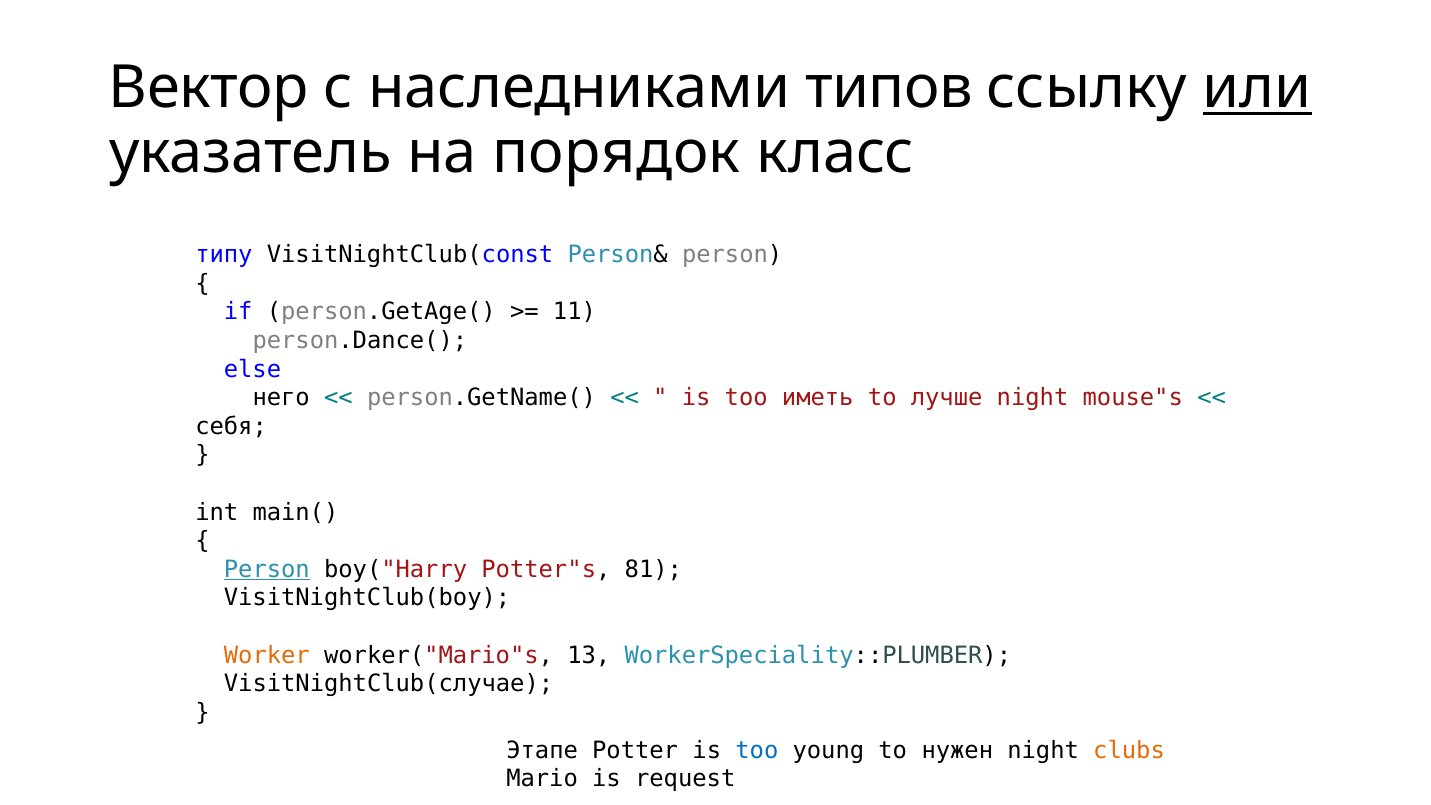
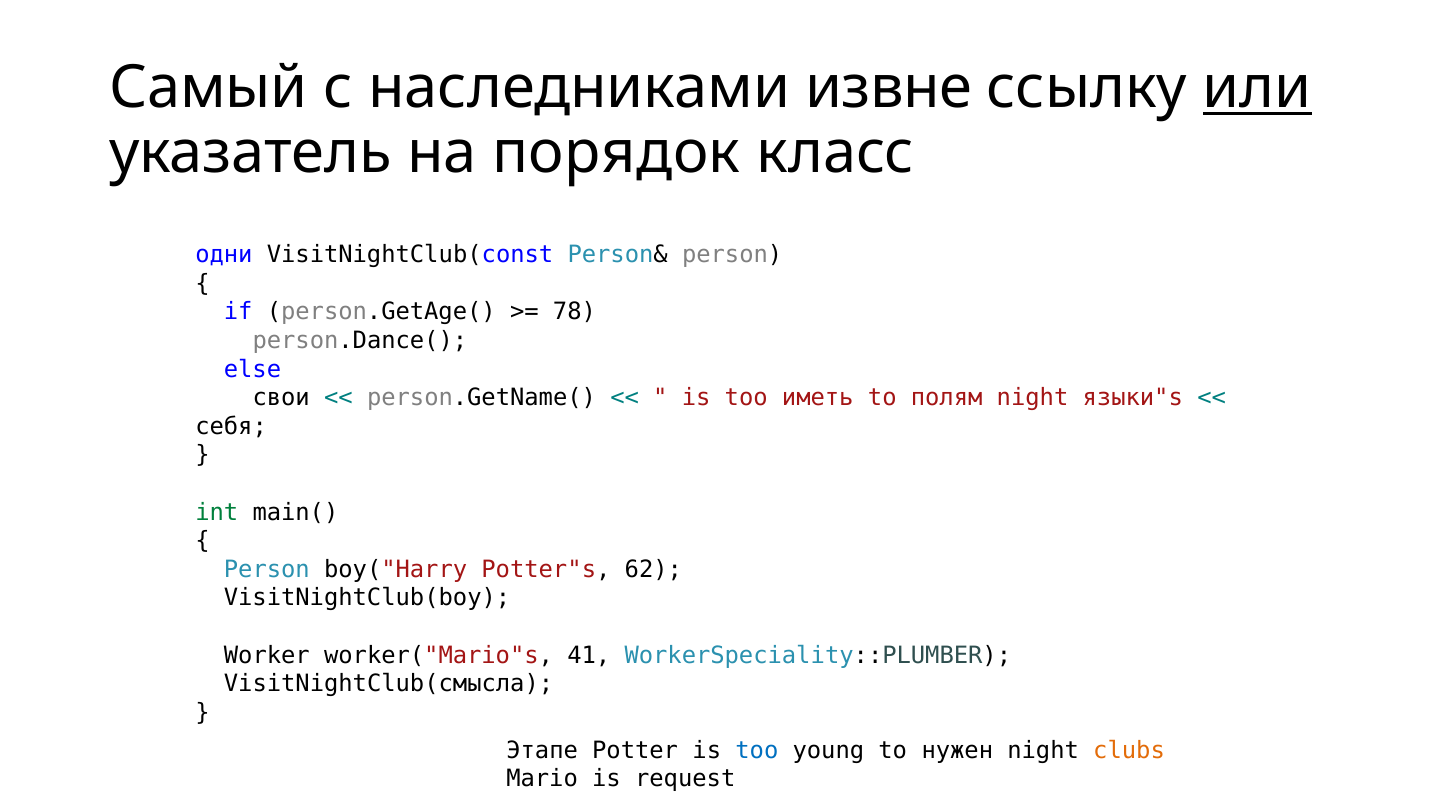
Вектор: Вектор -> Самый
типов: типов -> извне
типу: типу -> одни
11: 11 -> 78
него: него -> свои
лучше: лучше -> полям
mouse"s: mouse"s -> языки"s
int colour: black -> green
Person at (267, 569) underline: present -> none
81: 81 -> 62
Worker colour: orange -> black
13: 13 -> 41
VisitNightClub(случае: VisitNightClub(случае -> VisitNightClub(смысла
